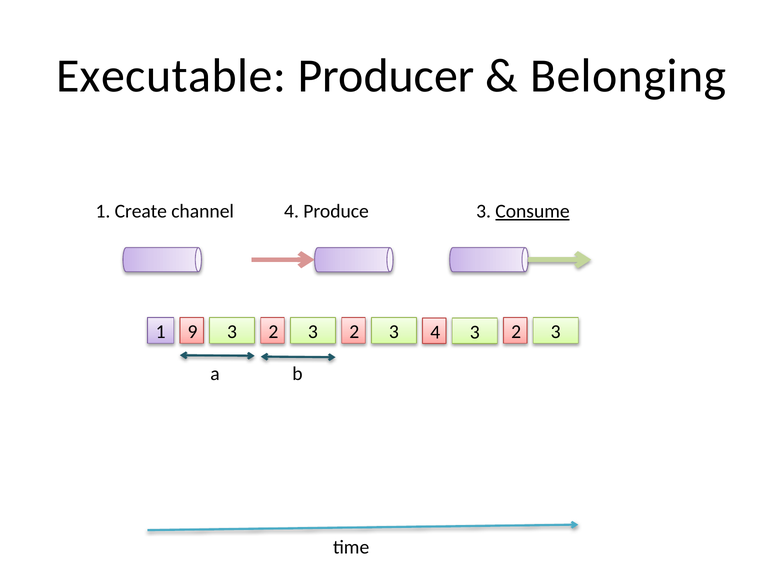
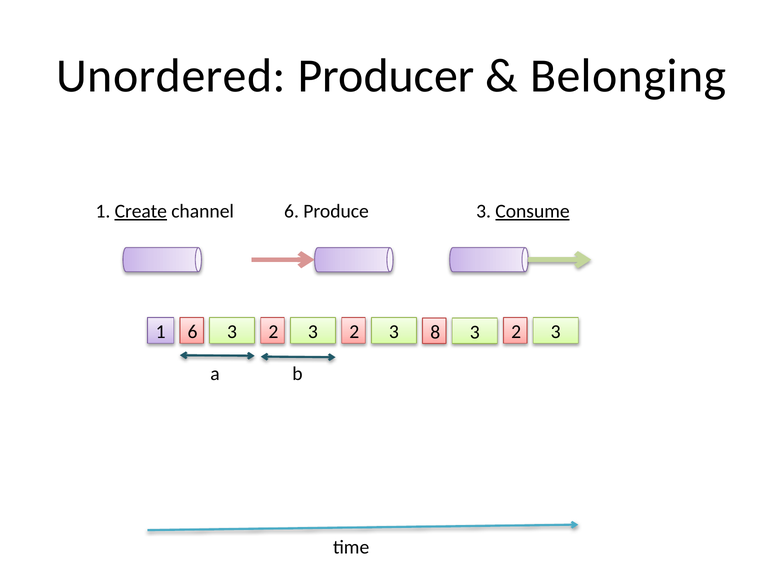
Executable: Executable -> Unordered
Create underline: none -> present
channel 4: 4 -> 6
1 9: 9 -> 6
2 4: 4 -> 8
